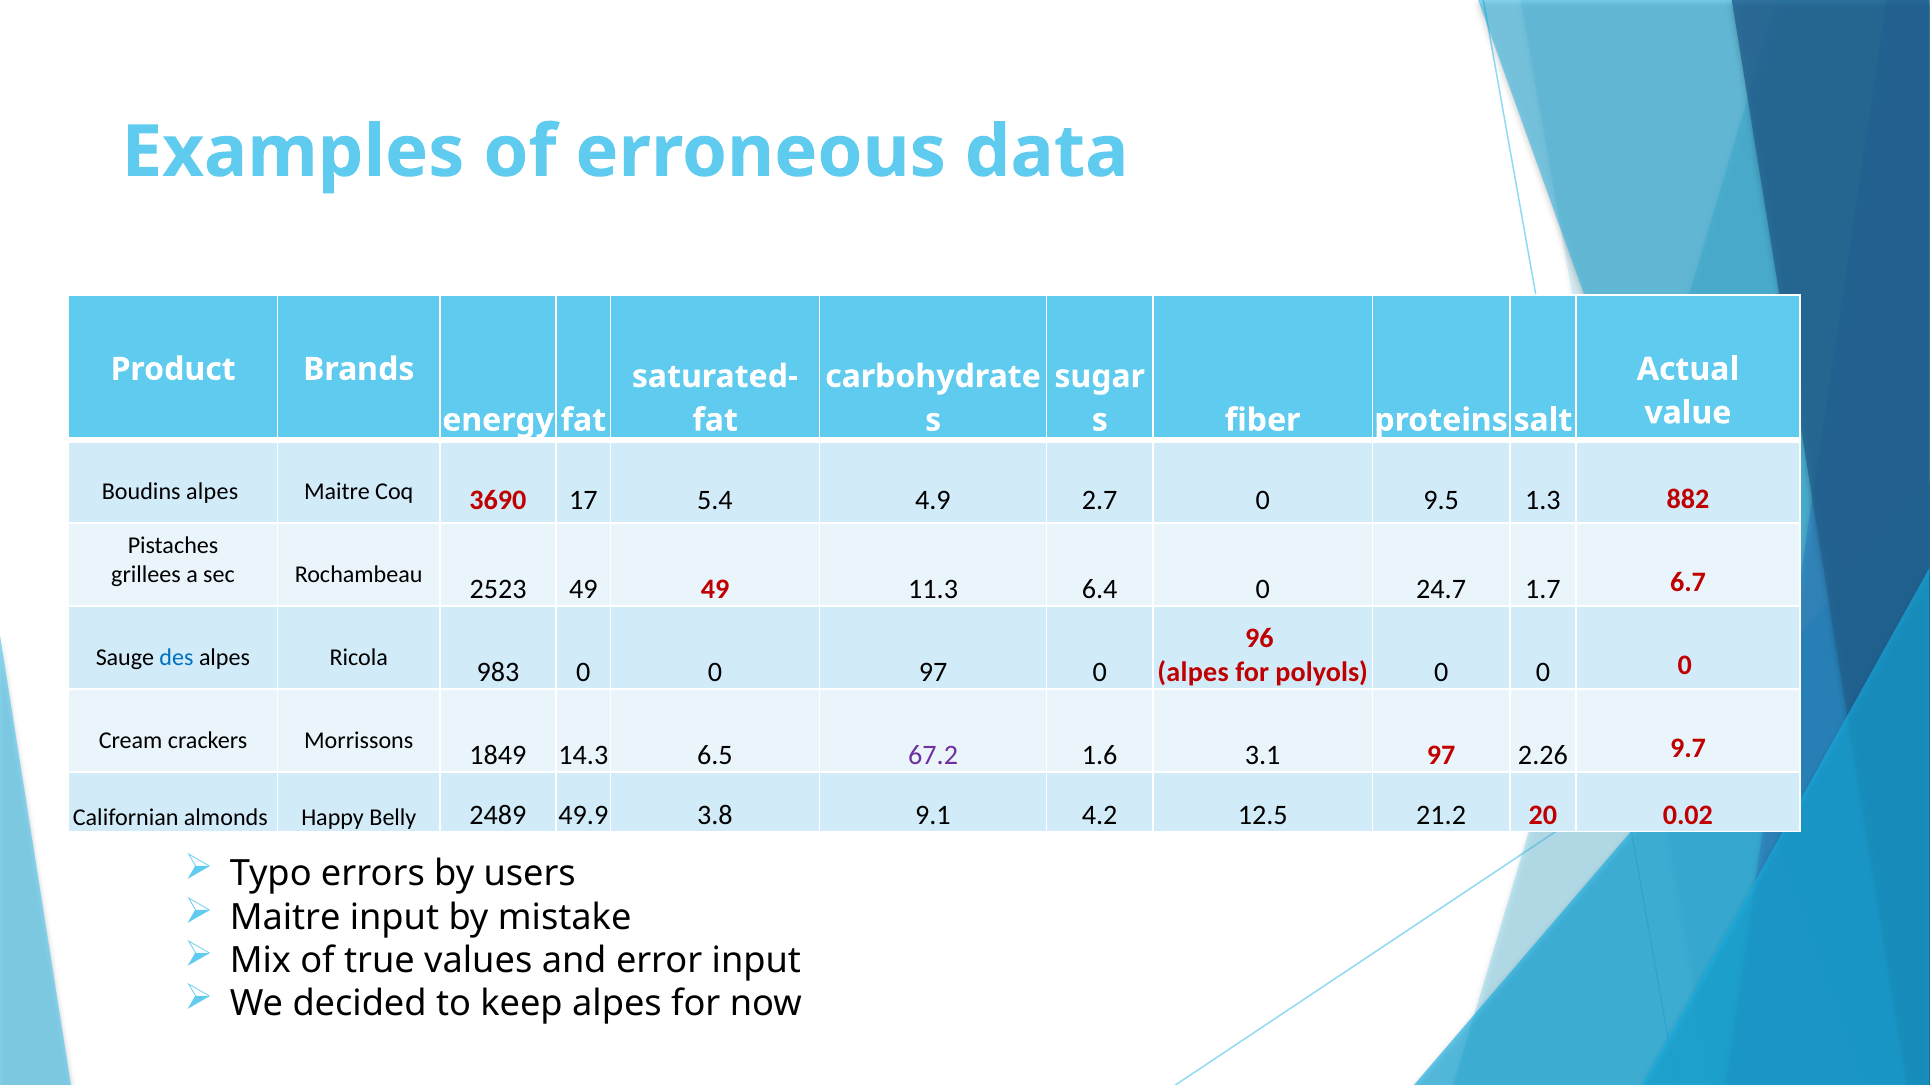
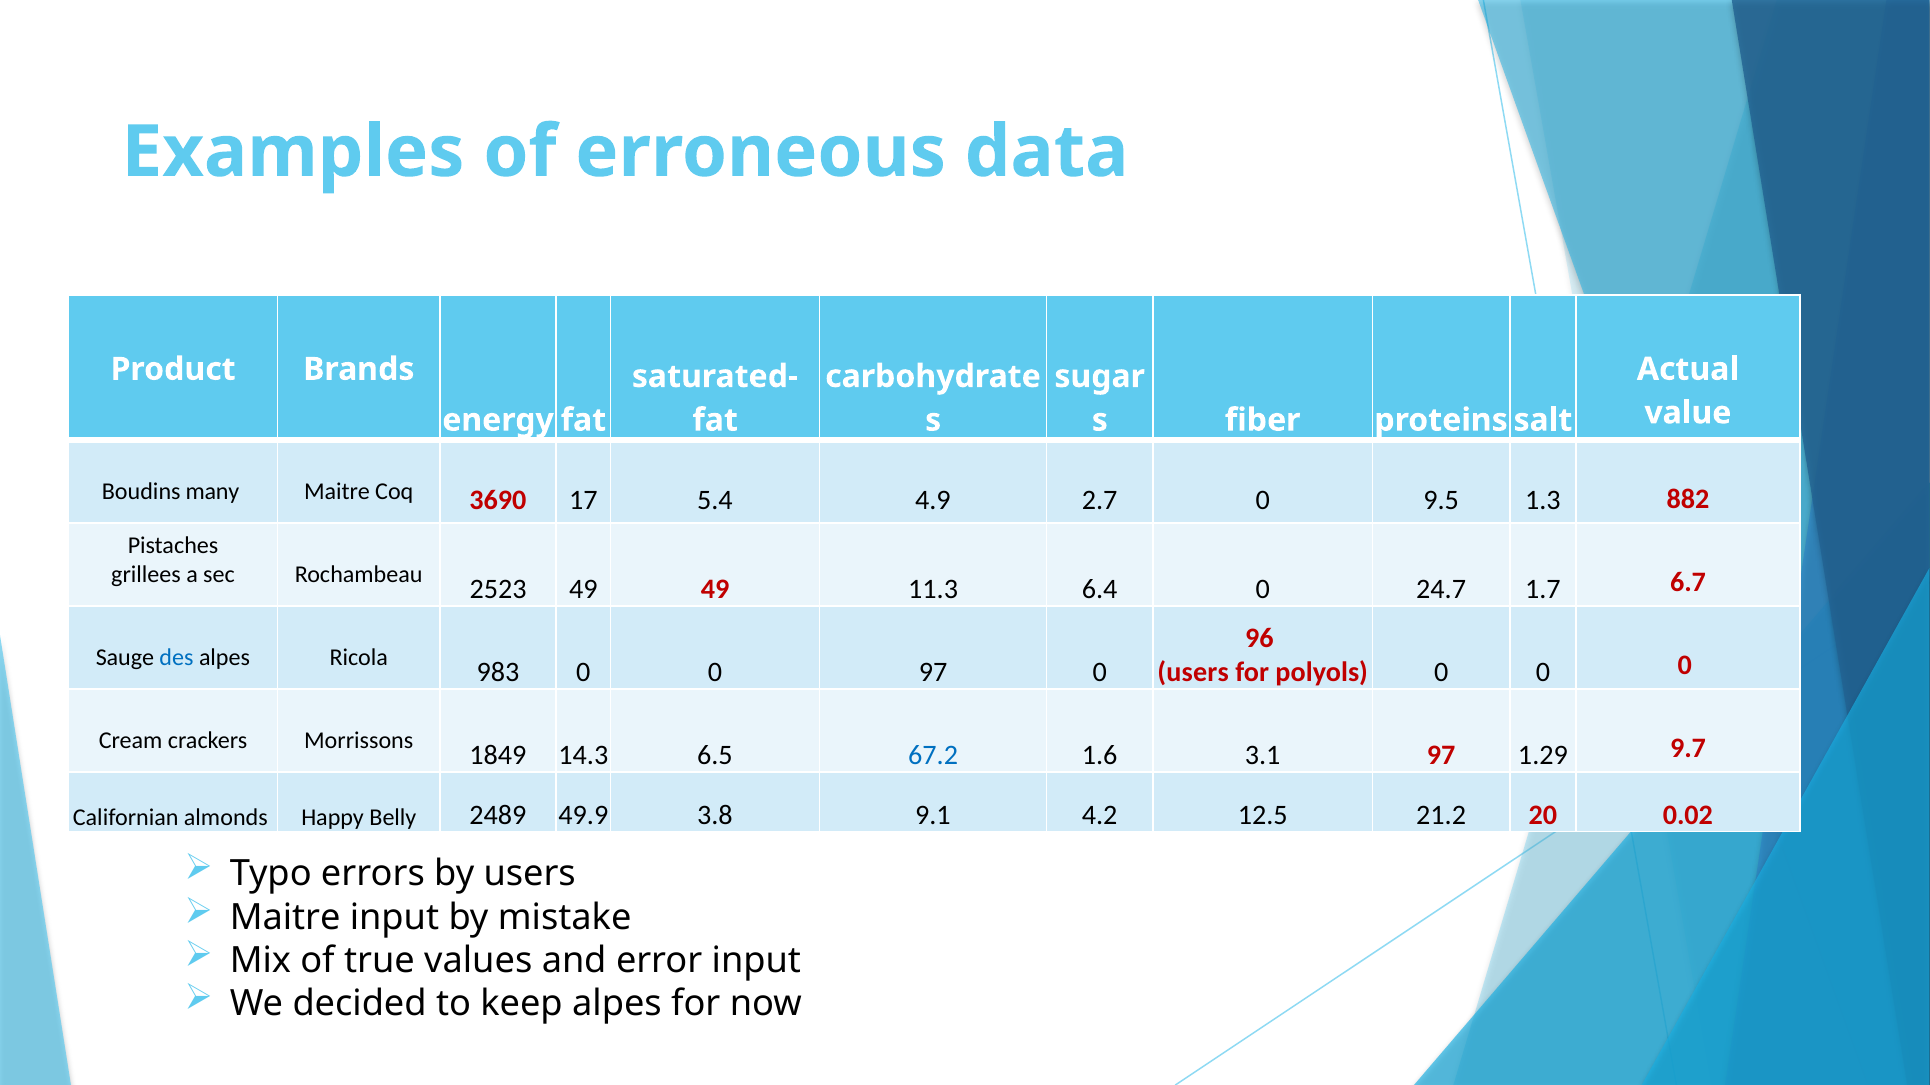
Boudins alpes: alpes -> many
alpes at (1193, 673): alpes -> users
67.2 colour: purple -> blue
2.26: 2.26 -> 1.29
